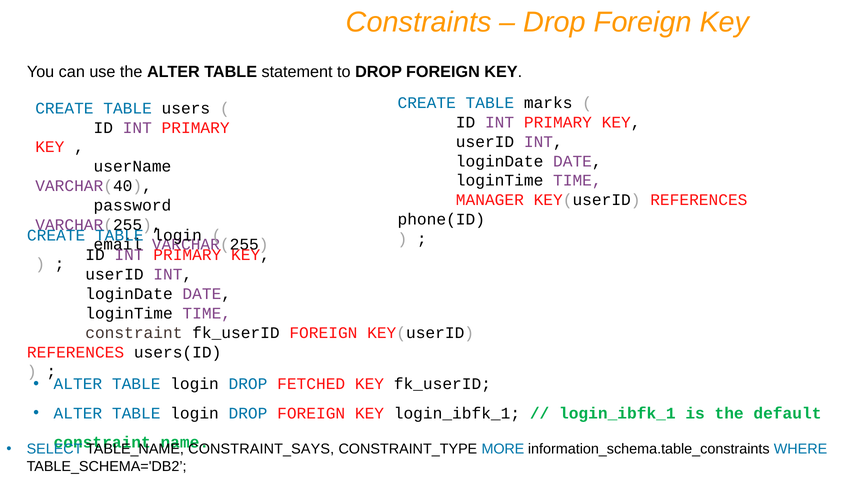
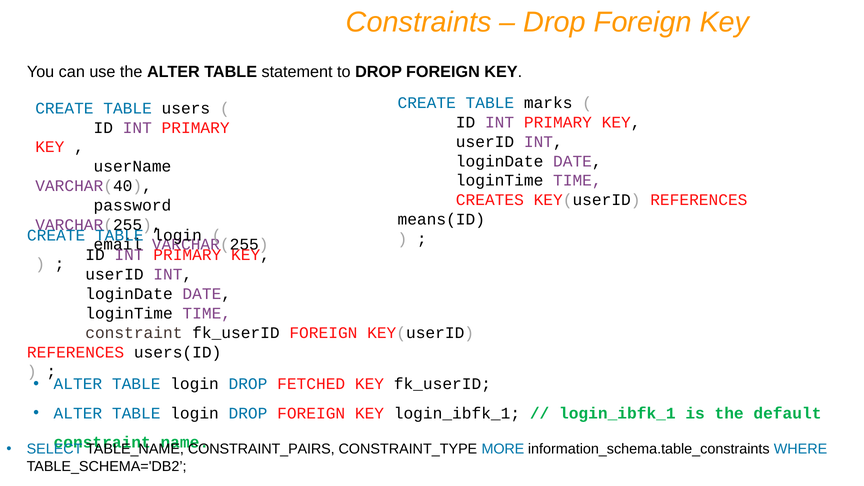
MANAGER: MANAGER -> CREATES
phone(ID: phone(ID -> means(ID
CONSTRAINT_SAYS: CONSTRAINT_SAYS -> CONSTRAINT_PAIRS
